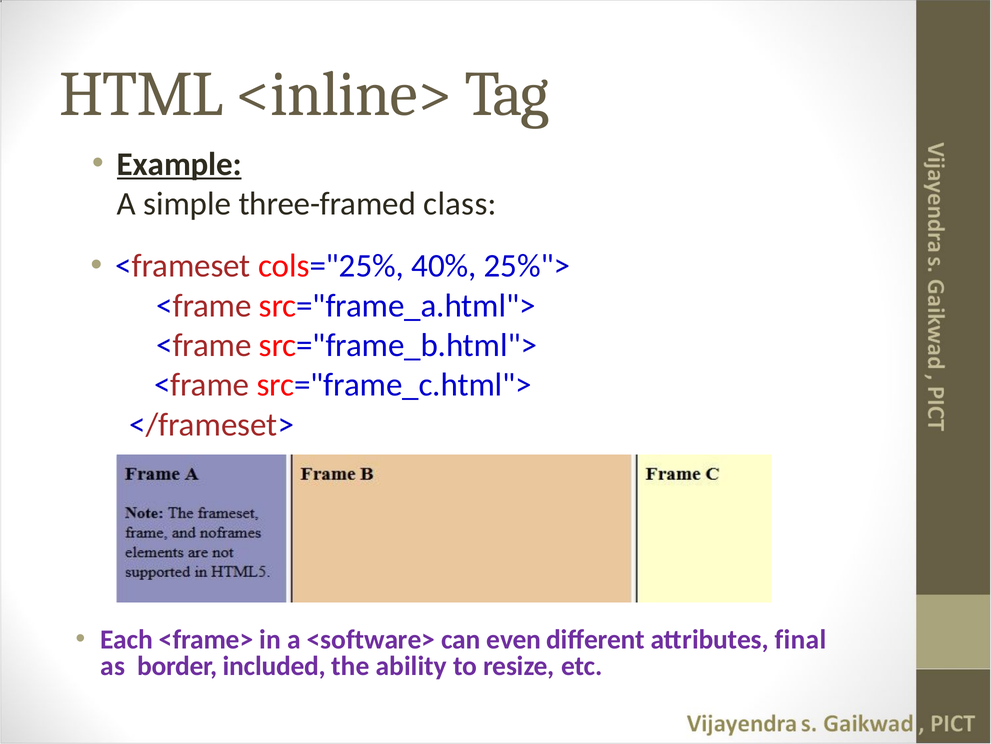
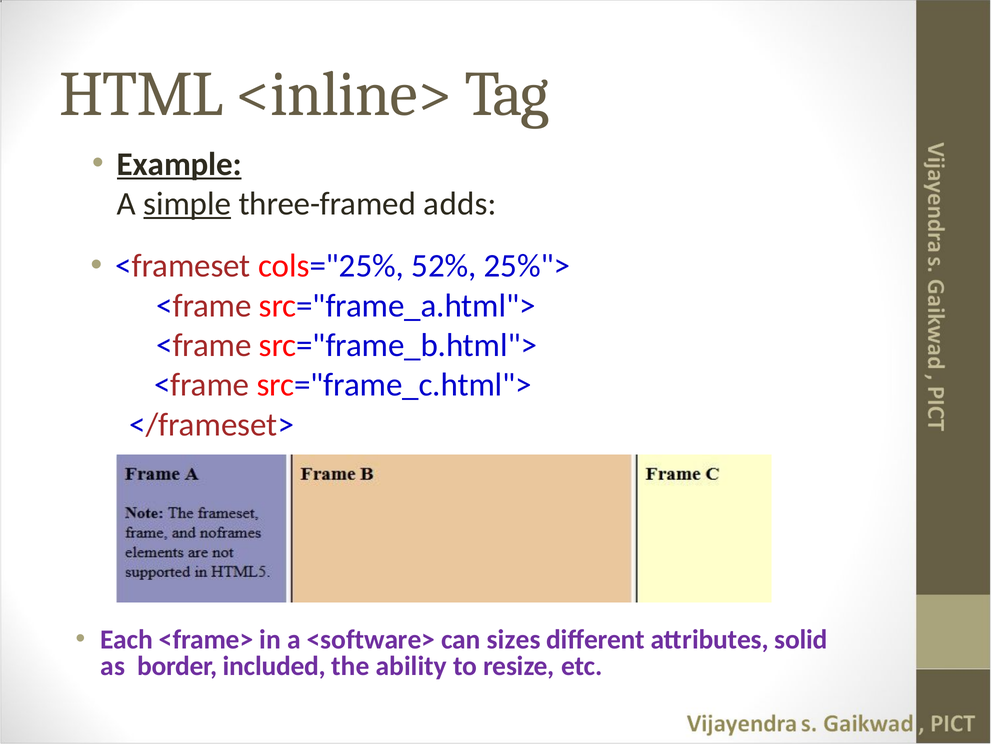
simple underline: none -> present
class: class -> adds
40%: 40% -> 52%
even: even -> sizes
final: final -> solid
